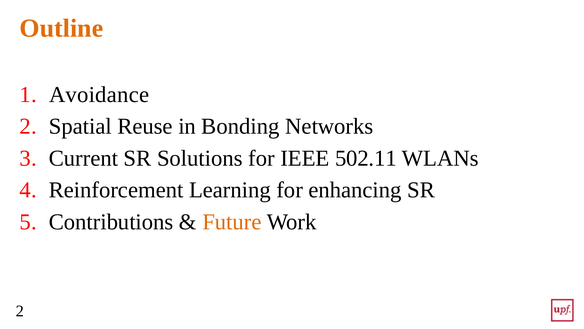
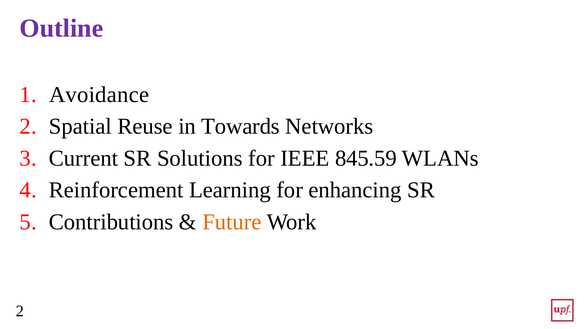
Outline colour: orange -> purple
Bonding: Bonding -> Towards
502.11: 502.11 -> 845.59
